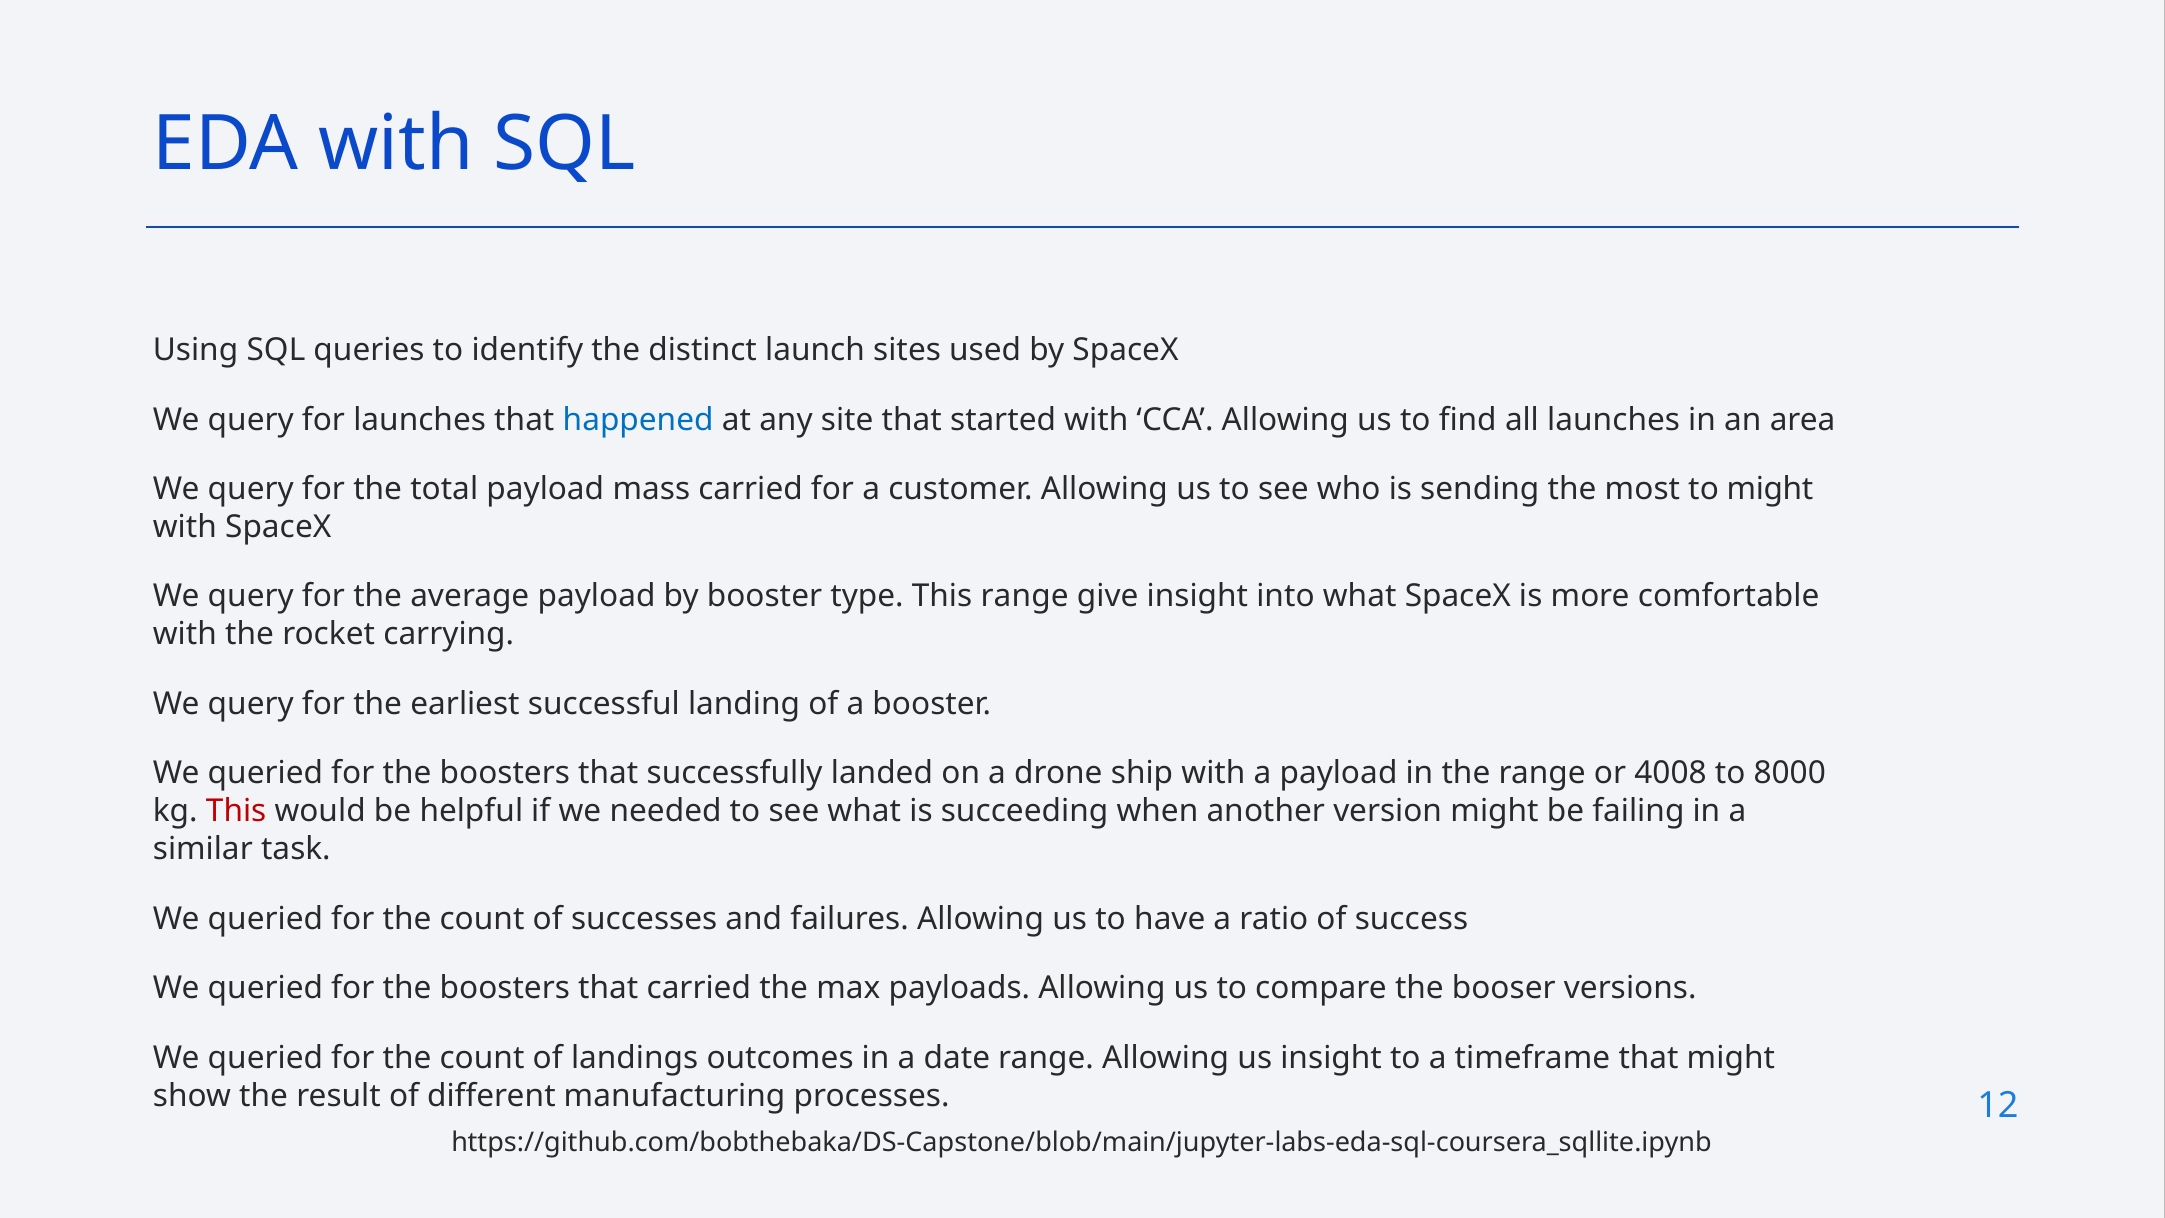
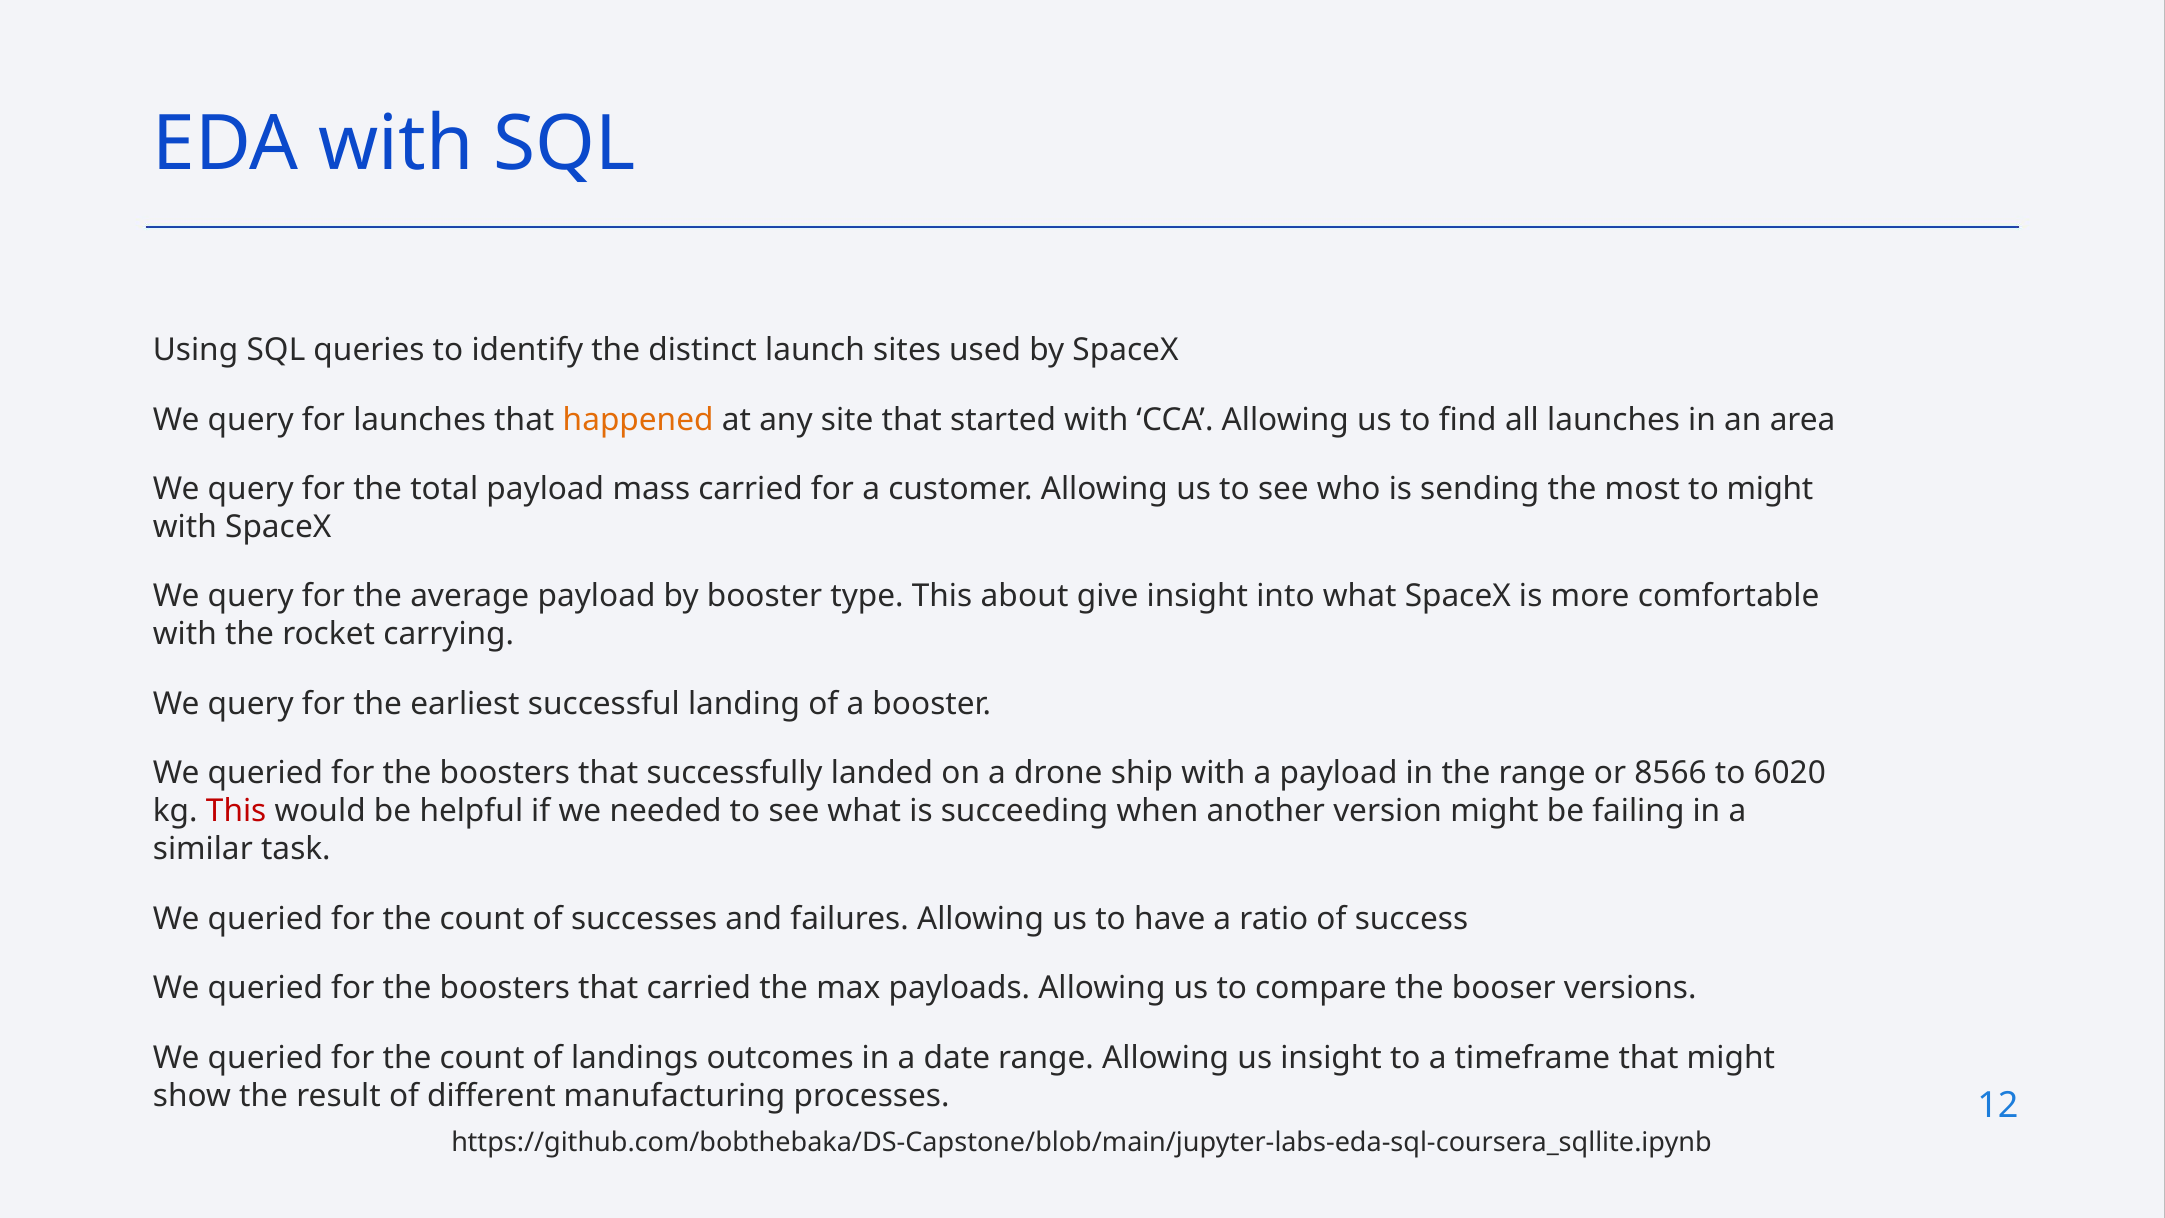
happened colour: blue -> orange
This range: range -> about
4008: 4008 -> 8566
8000: 8000 -> 6020
